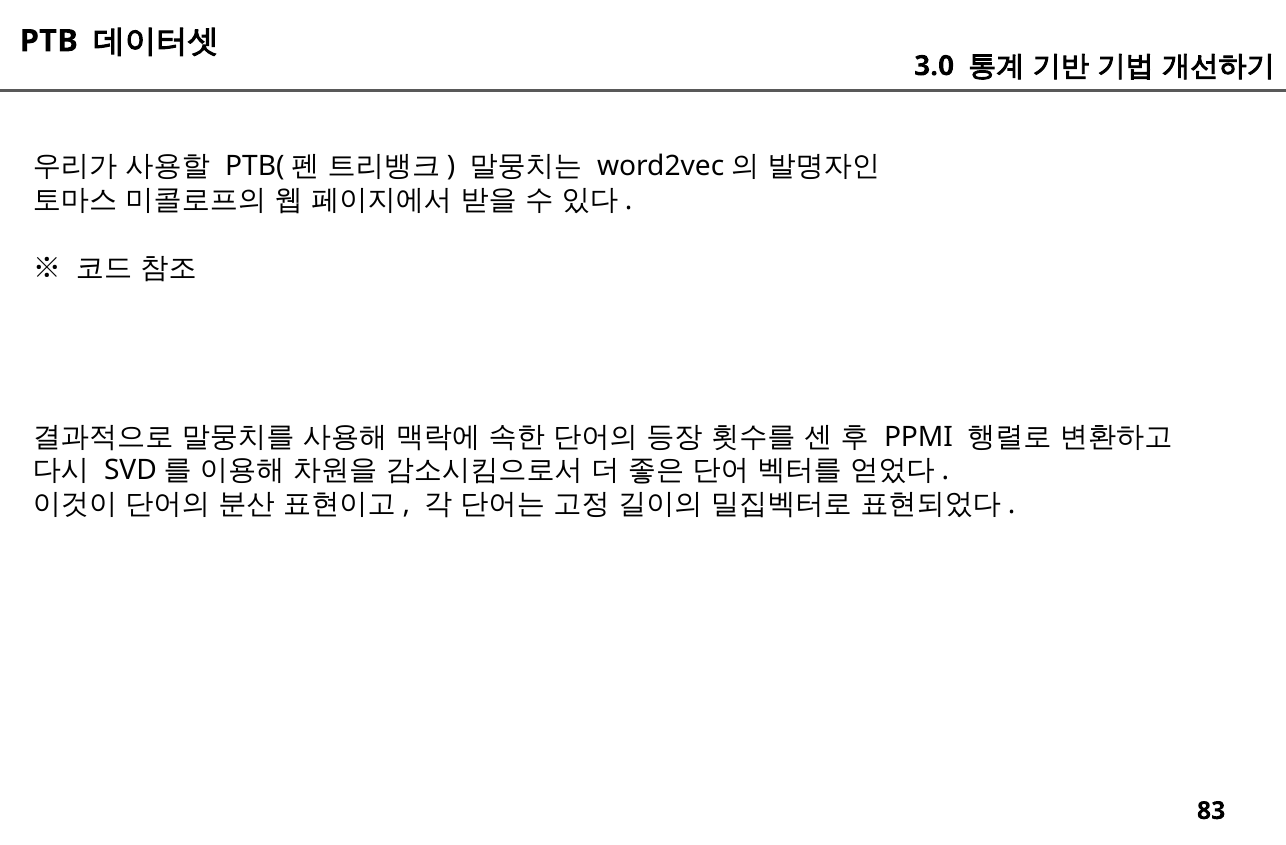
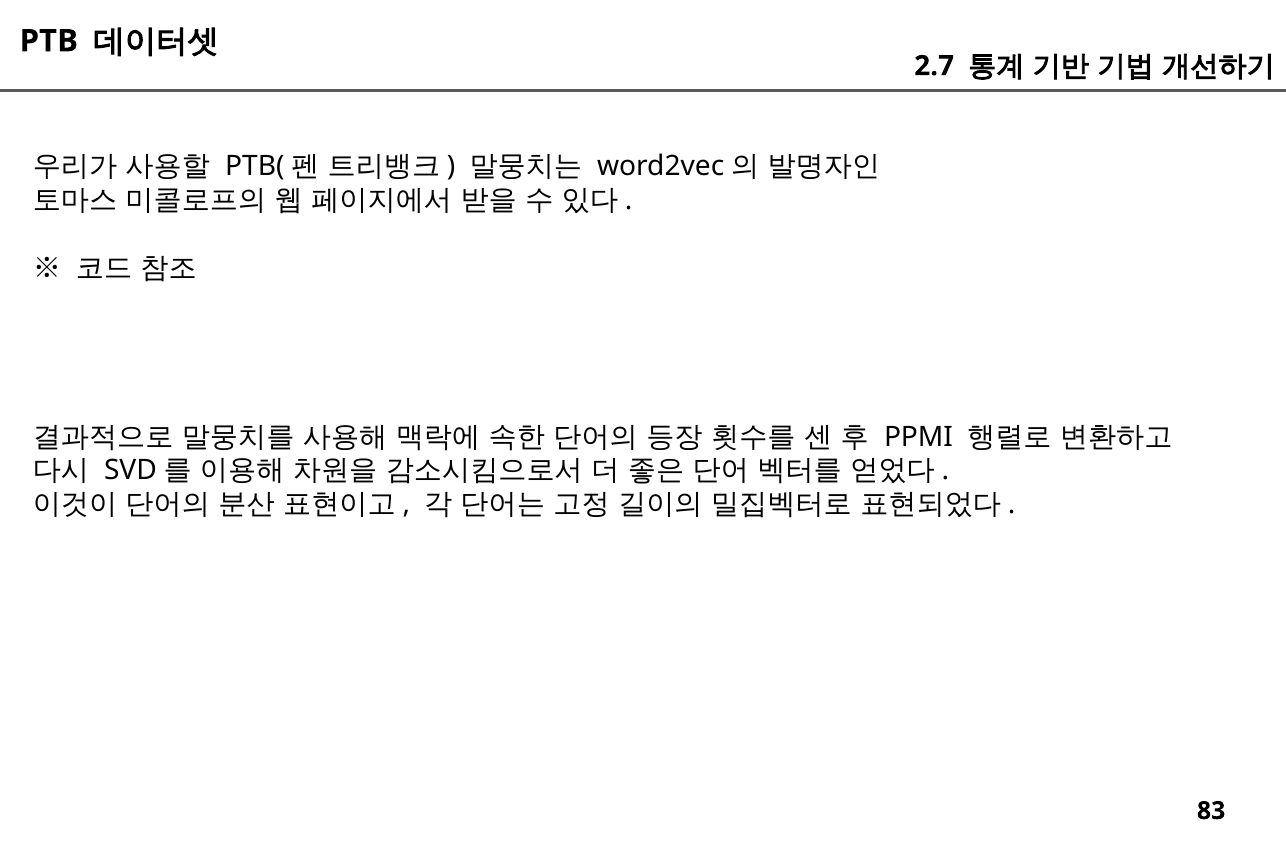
3.0: 3.0 -> 2.7
